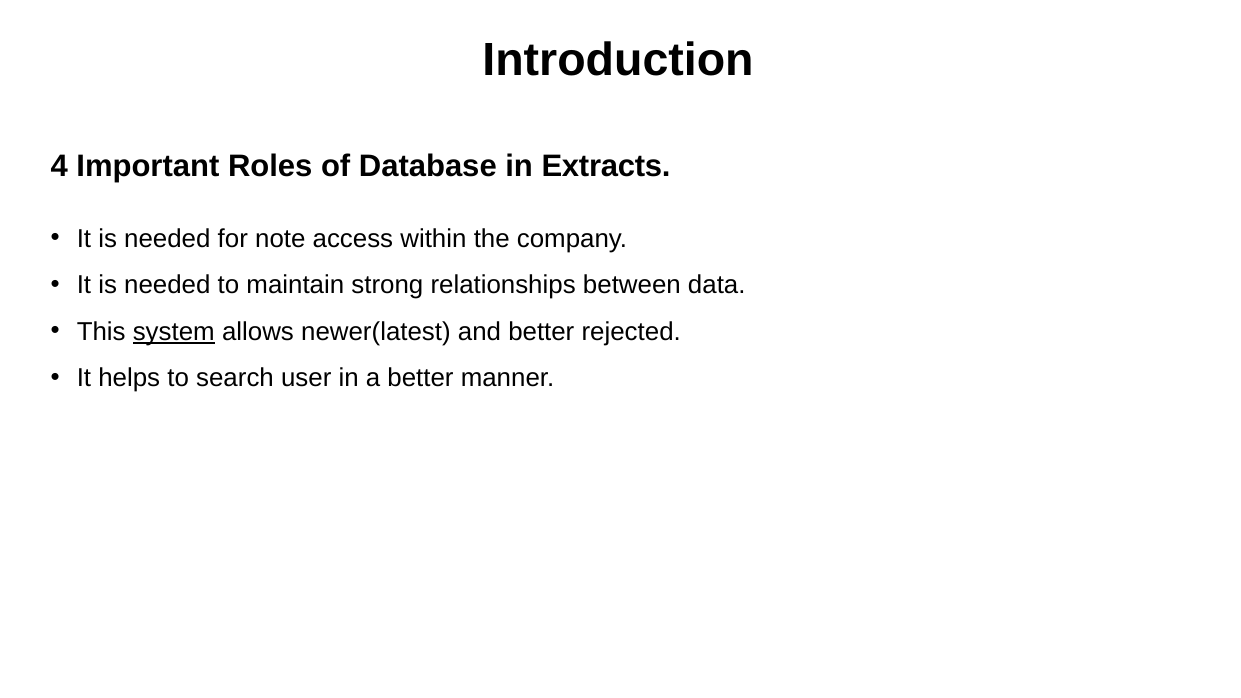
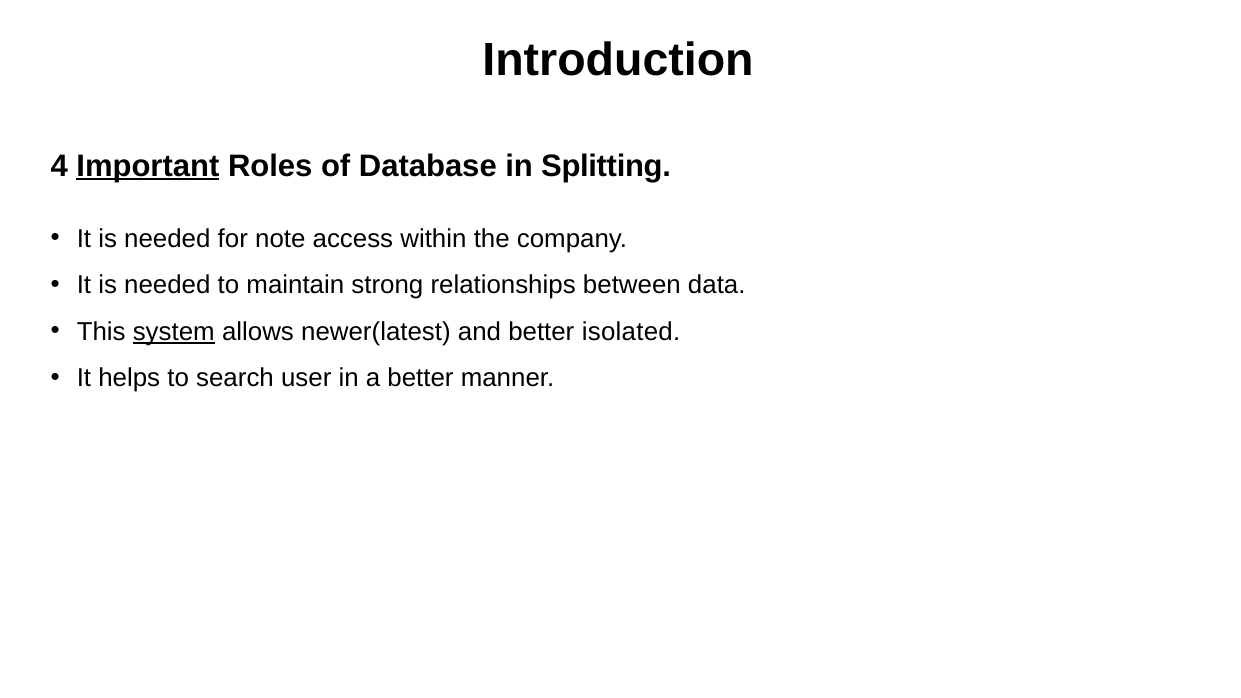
Important underline: none -> present
Extracts: Extracts -> Splitting
rejected: rejected -> isolated
